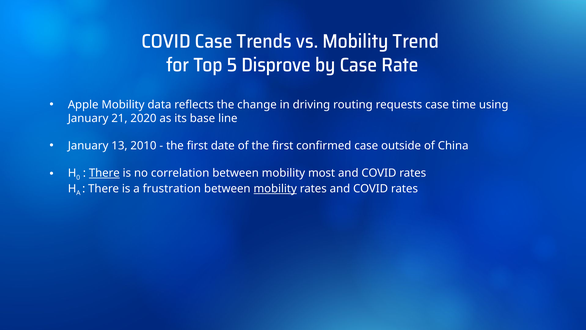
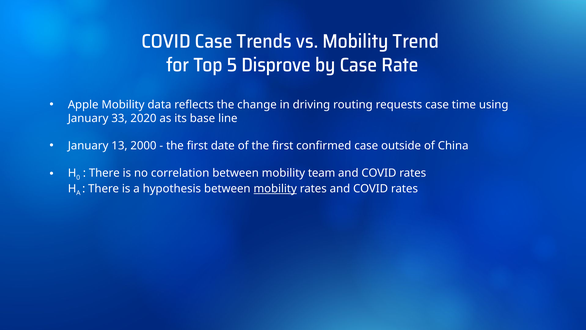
21: 21 -> 33
2010: 2010 -> 2000
There at (104, 173) underline: present -> none
most: most -> team
frustration: frustration -> hypothesis
